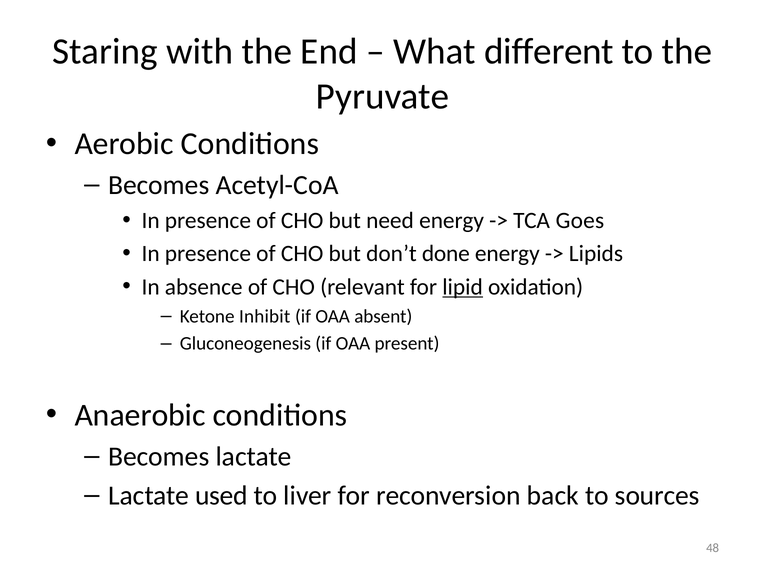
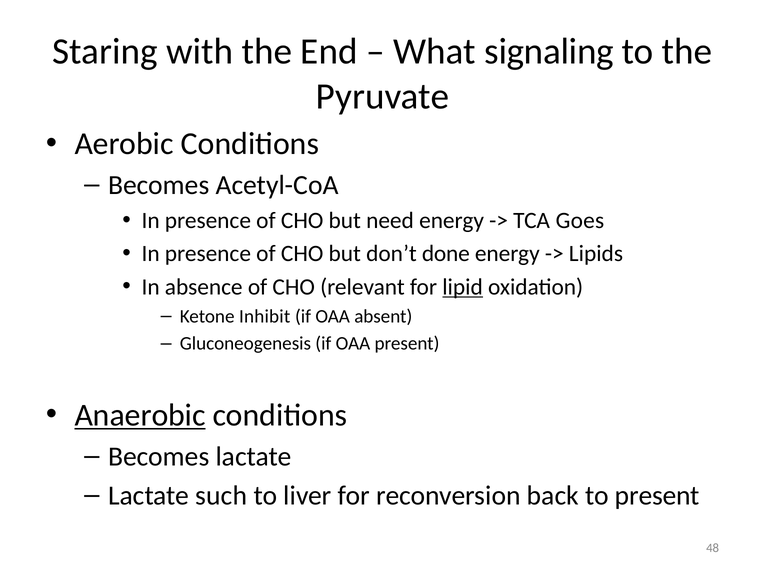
different: different -> signaling
Anaerobic underline: none -> present
used: used -> such
to sources: sources -> present
